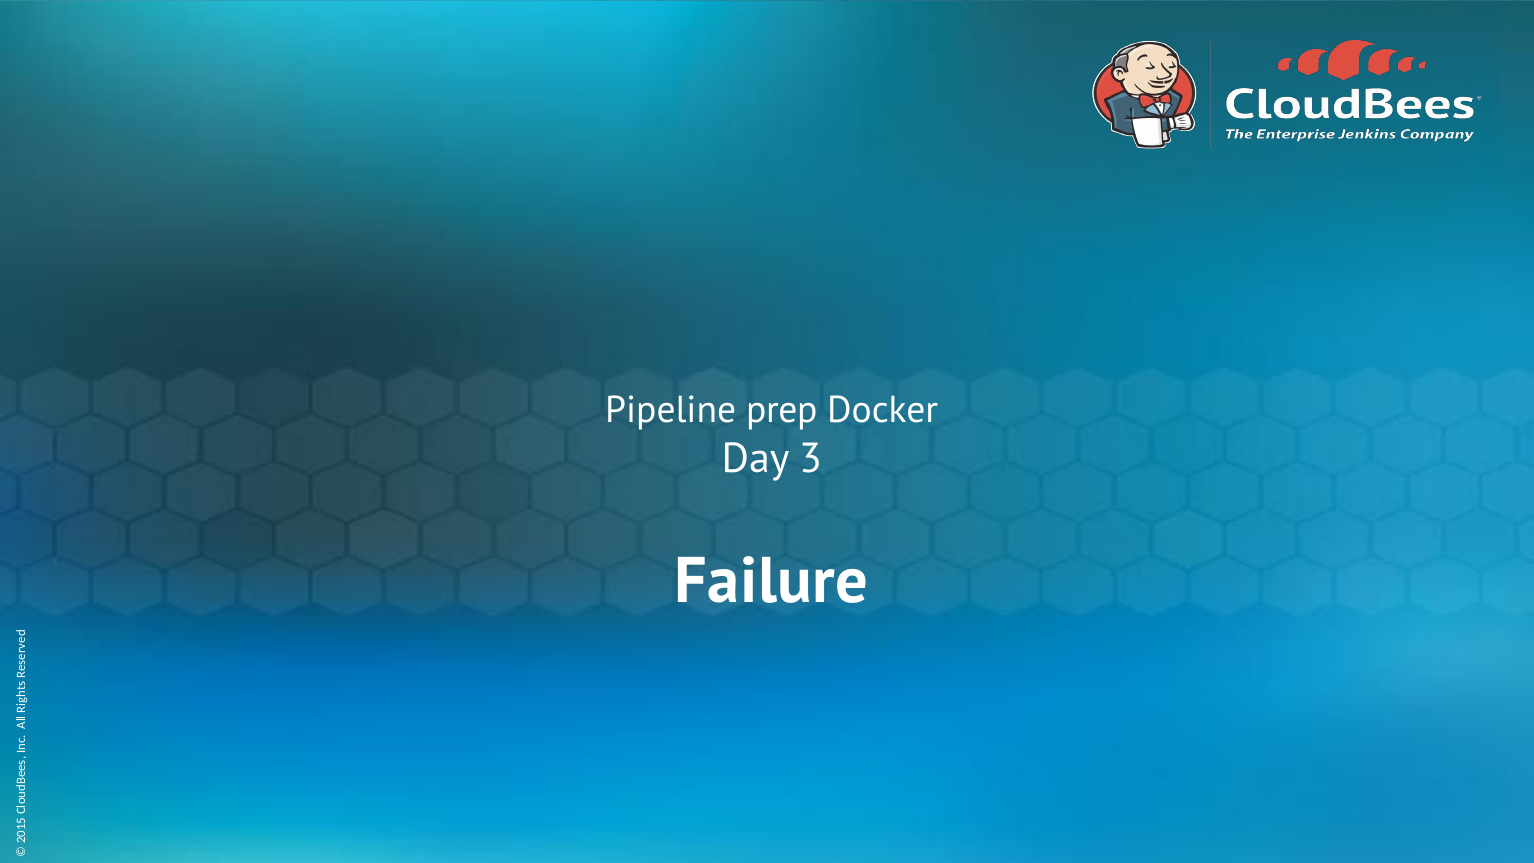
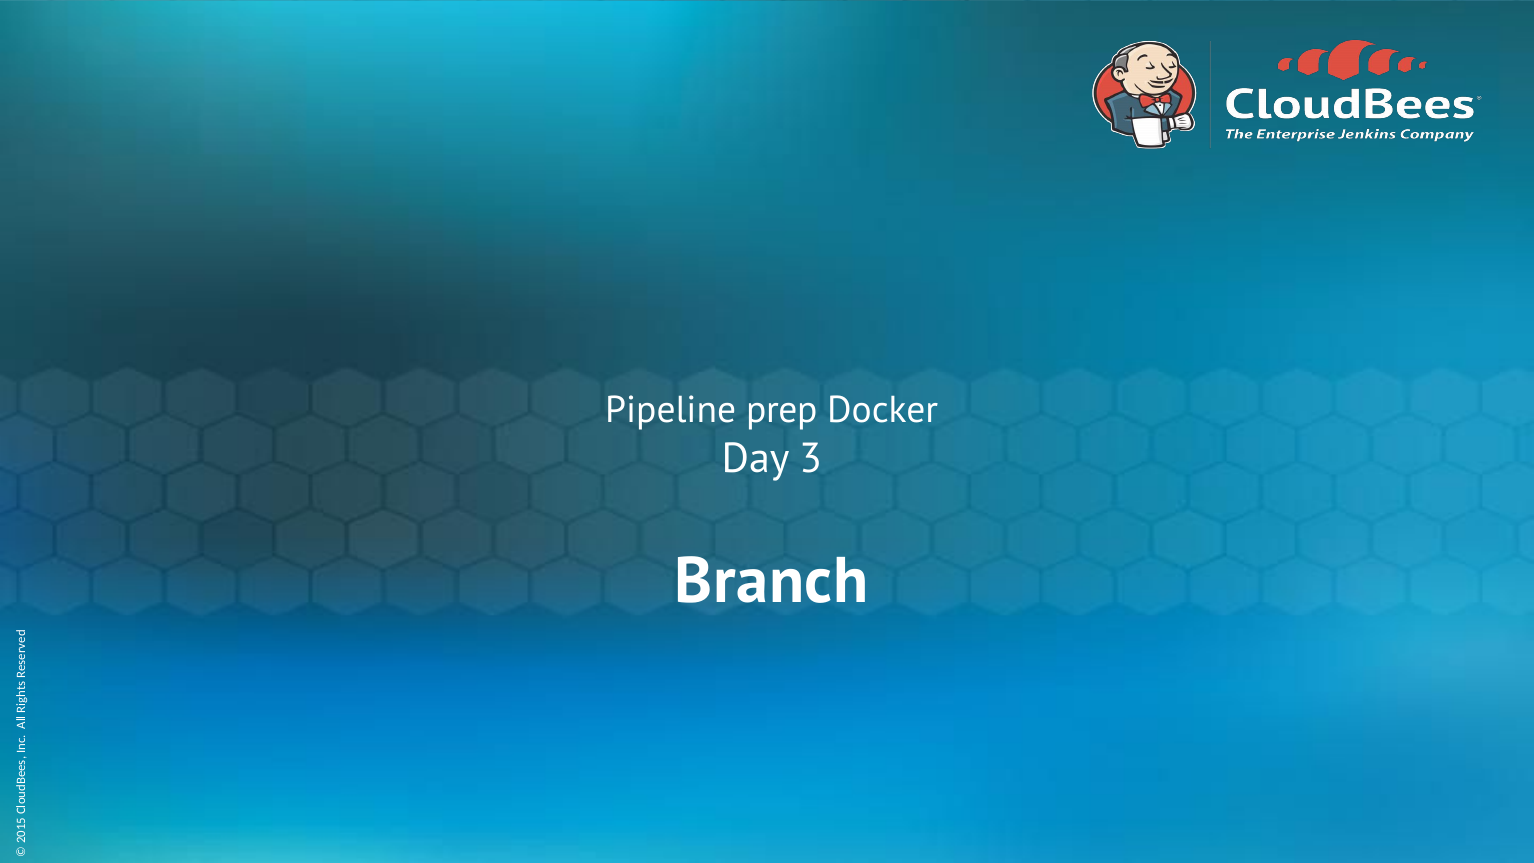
Failure: Failure -> Branch
